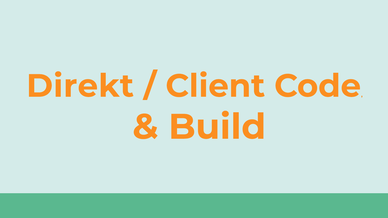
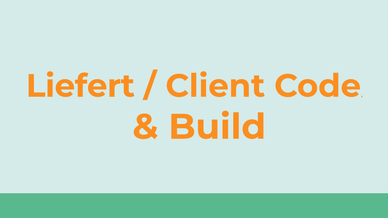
Direkt: Direkt -> Liefert
